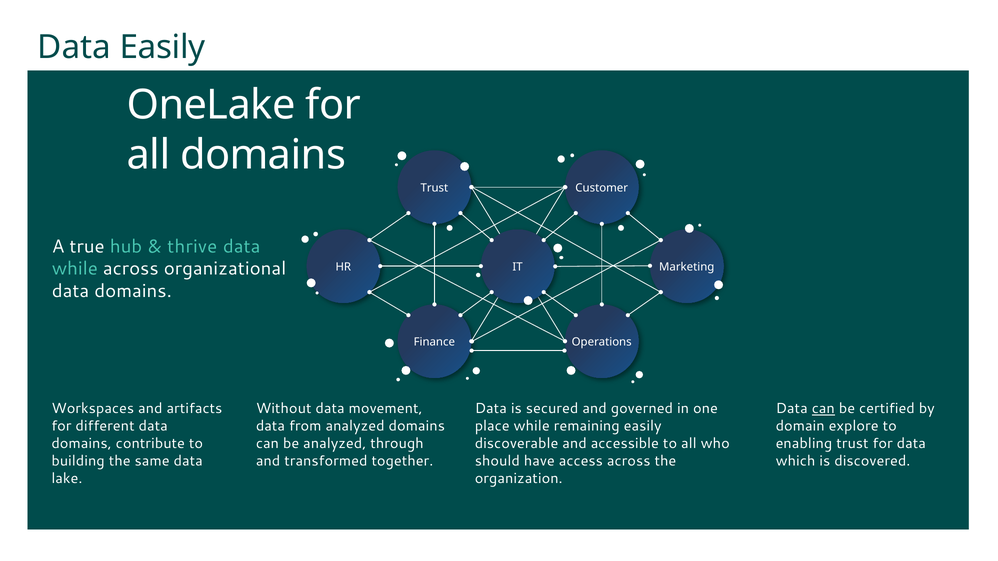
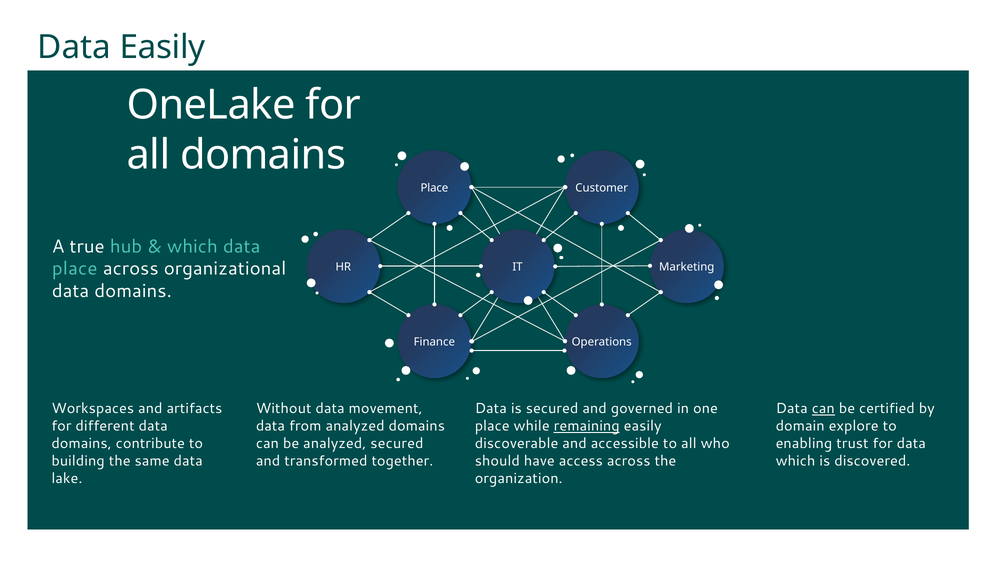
Trust at (434, 188): Trust -> Place
thrive at (192, 247): thrive -> which
while at (75, 269): while -> place
remaining underline: none -> present
analyzed through: through -> secured
